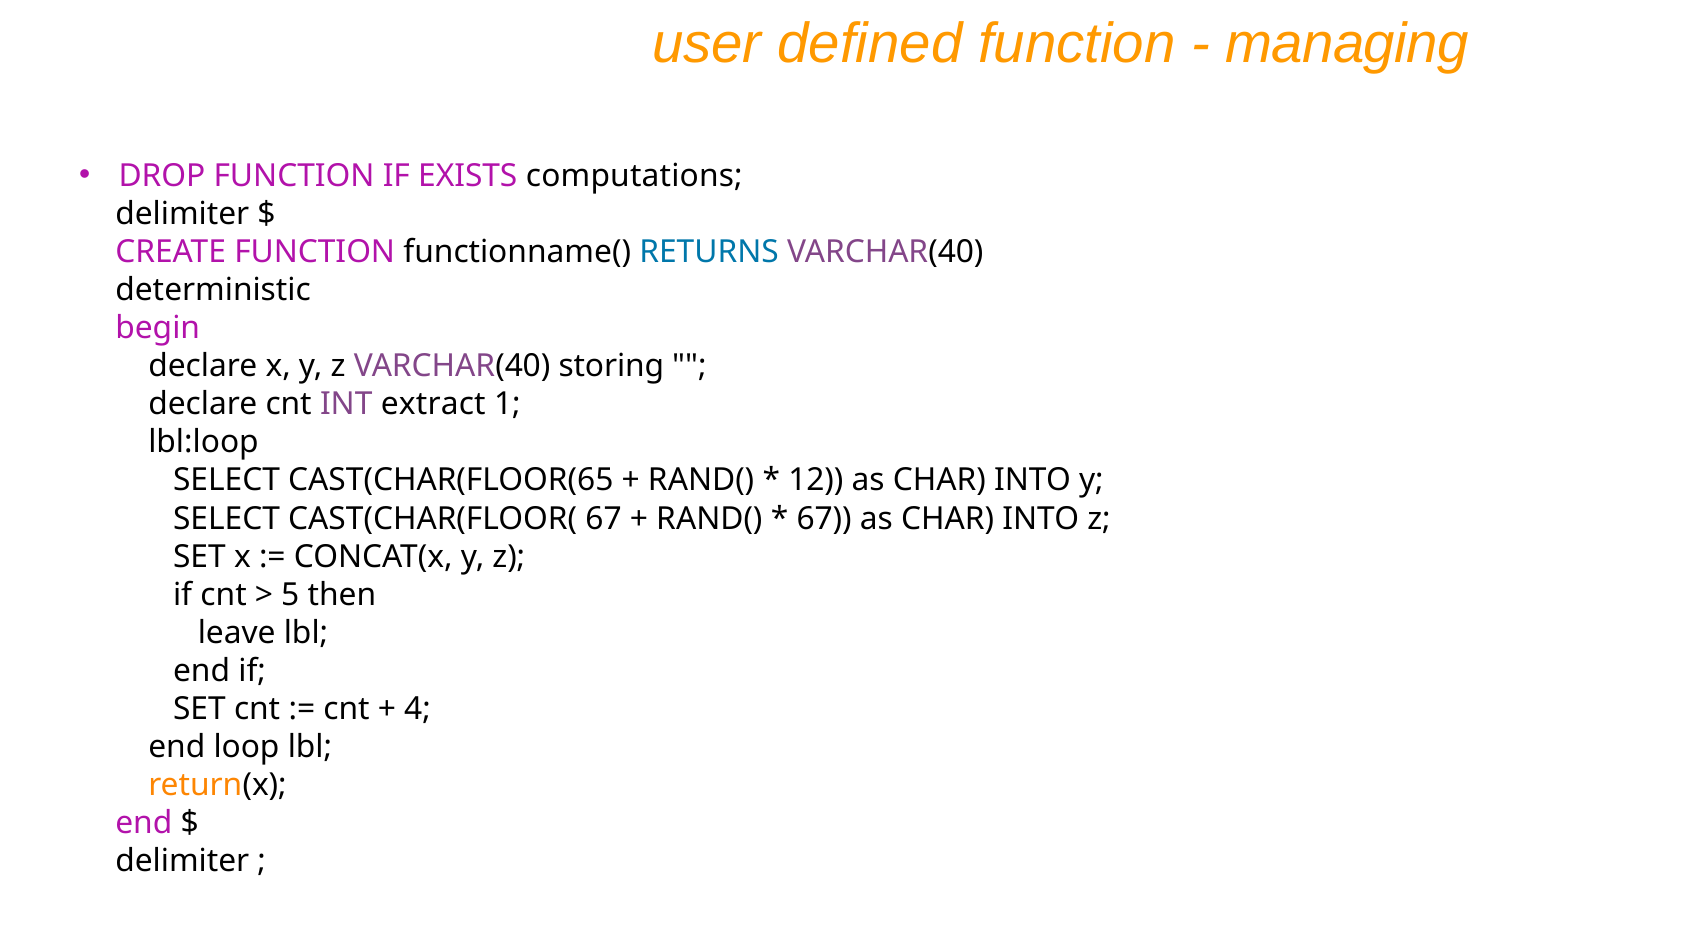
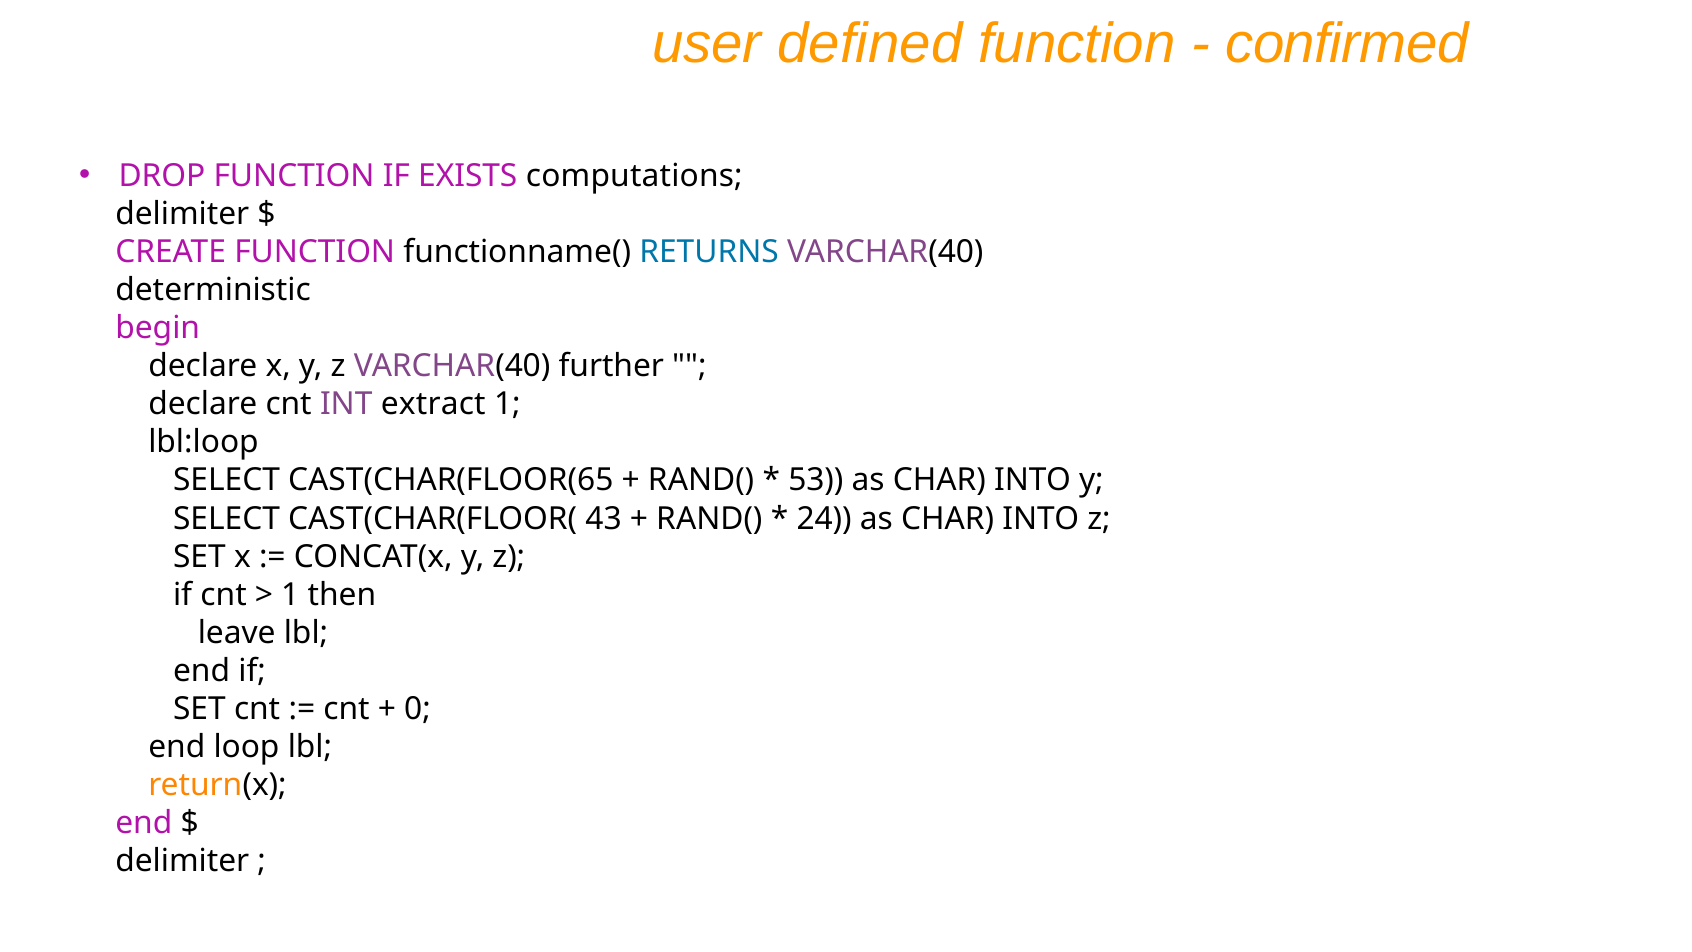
managing: managing -> confirmed
storing: storing -> further
12: 12 -> 53
CAST(CHAR(FLOOR( 67: 67 -> 43
67 at (824, 518): 67 -> 24
5 at (290, 595): 5 -> 1
4: 4 -> 0
